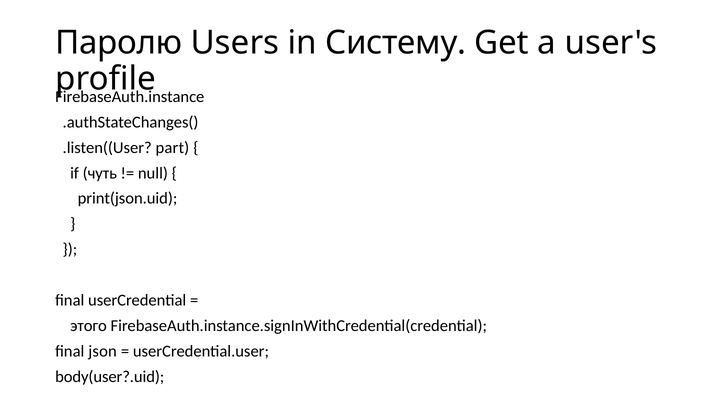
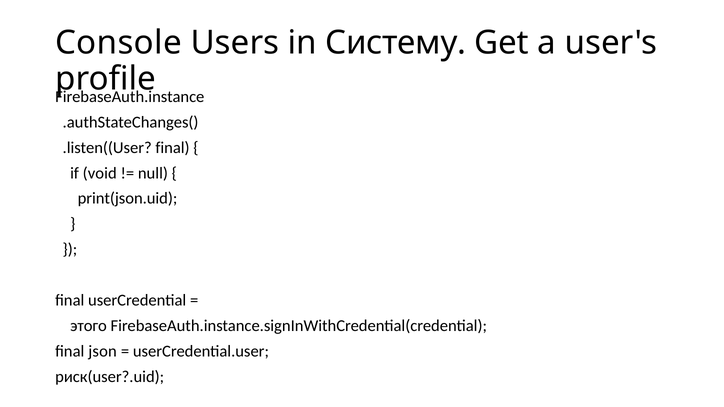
Паролю: Паролю -> Console
.listen((User part: part -> final
чуть: чуть -> void
body(user?.uid: body(user?.uid -> риск(user?.uid
